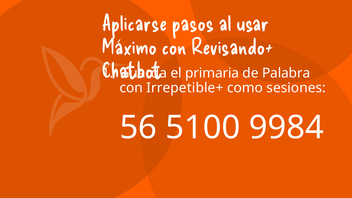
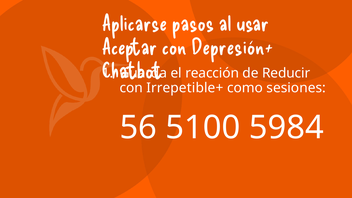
Máximo: Máximo -> Aceptar
Revisando+: Revisando+ -> Depresión+
primaria: primaria -> reacción
Palabra: Palabra -> Reducir
9984: 9984 -> 5984
